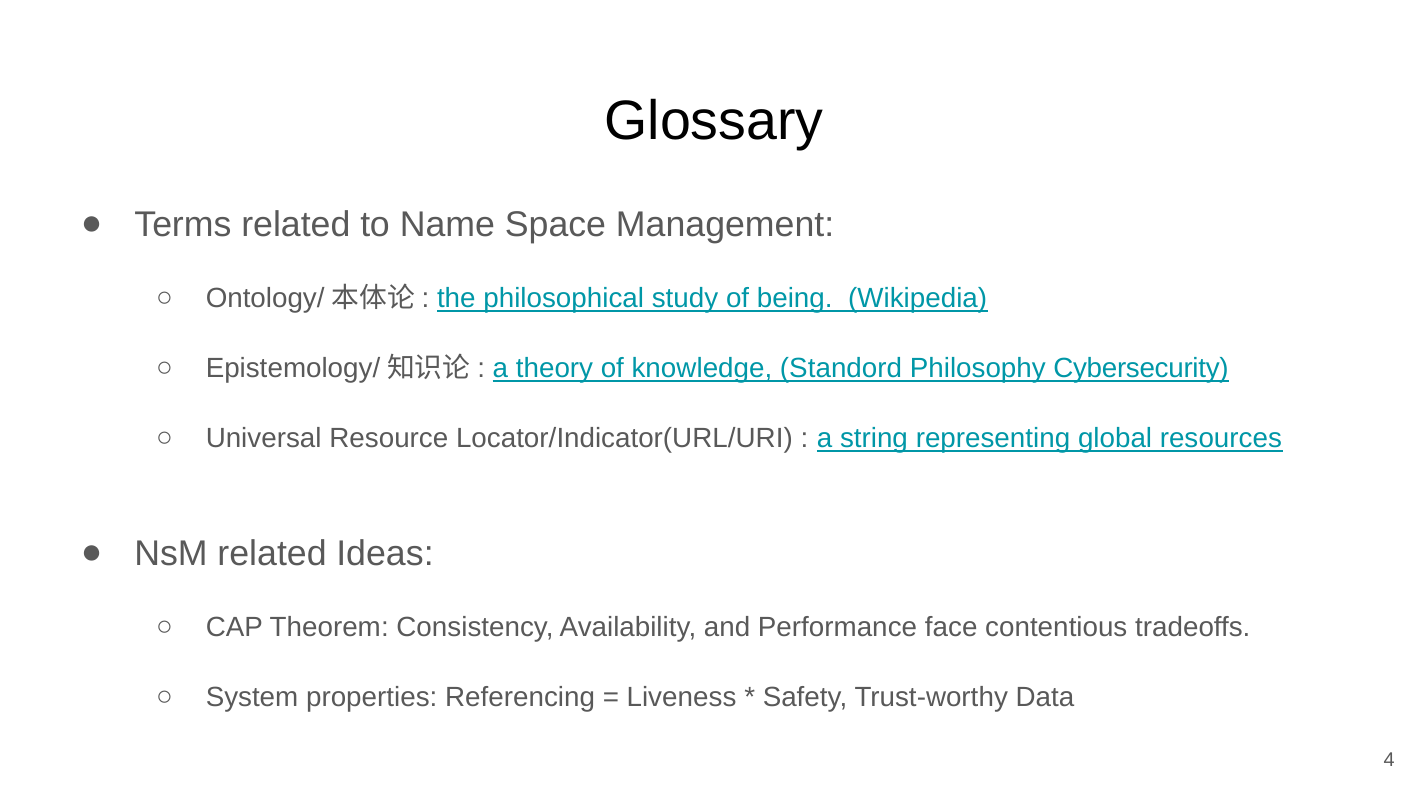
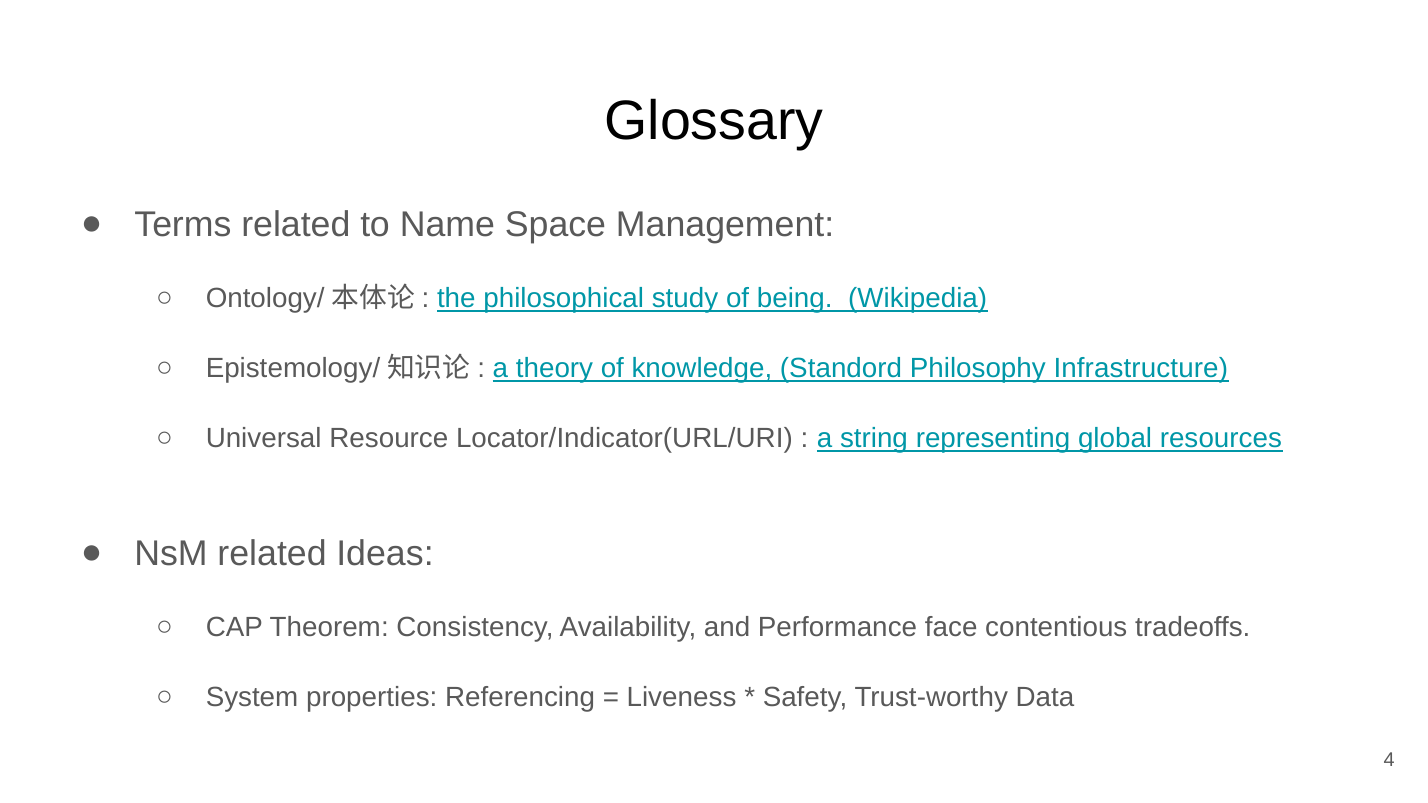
Cybersecurity: Cybersecurity -> Infrastructure
